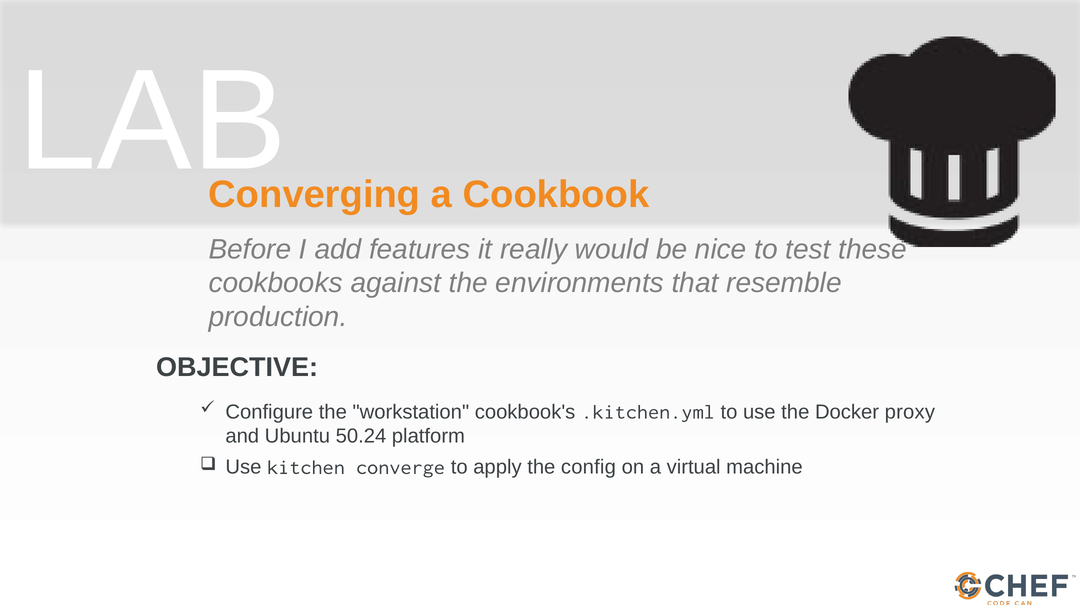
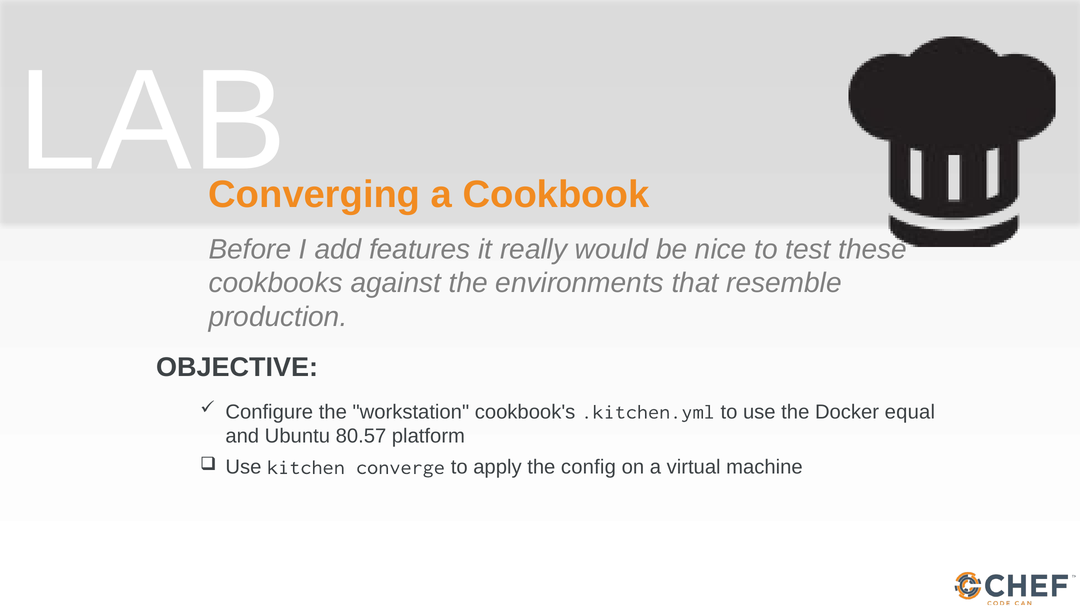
proxy: proxy -> equal
50.24: 50.24 -> 80.57
